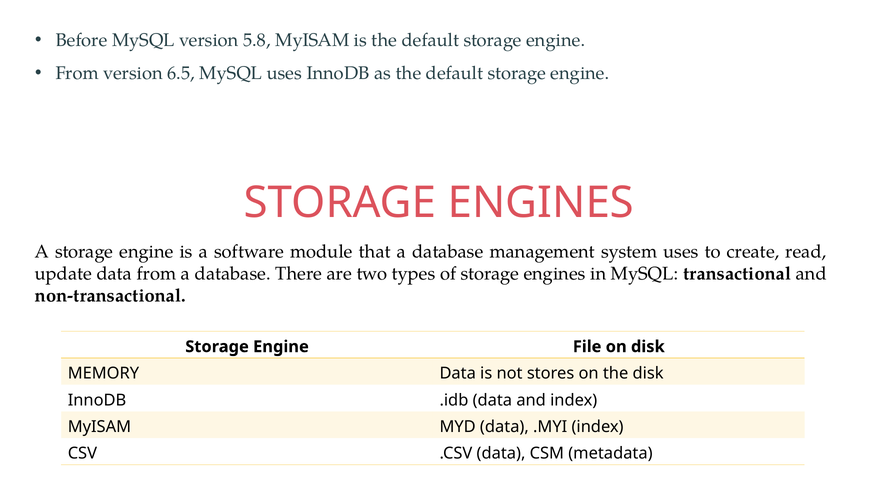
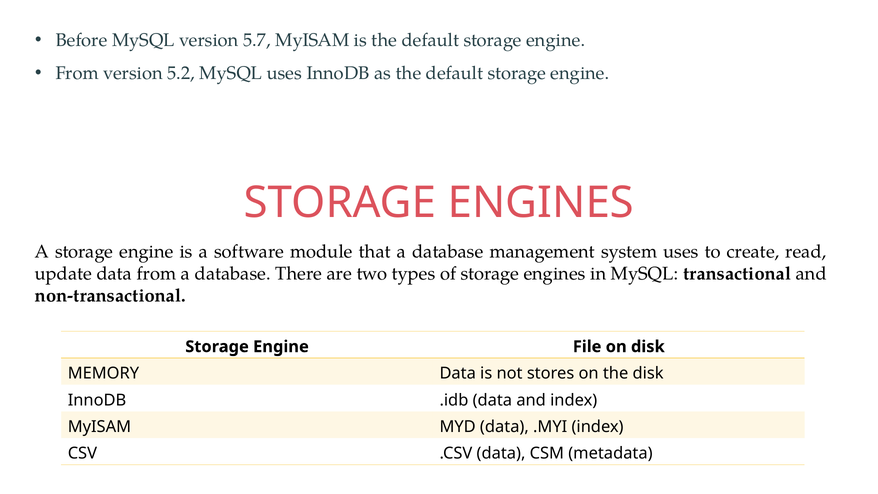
5.8: 5.8 -> 5.7
6.5: 6.5 -> 5.2
